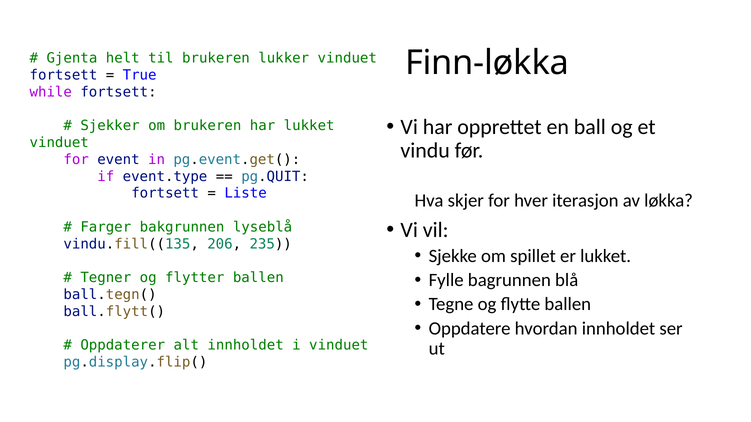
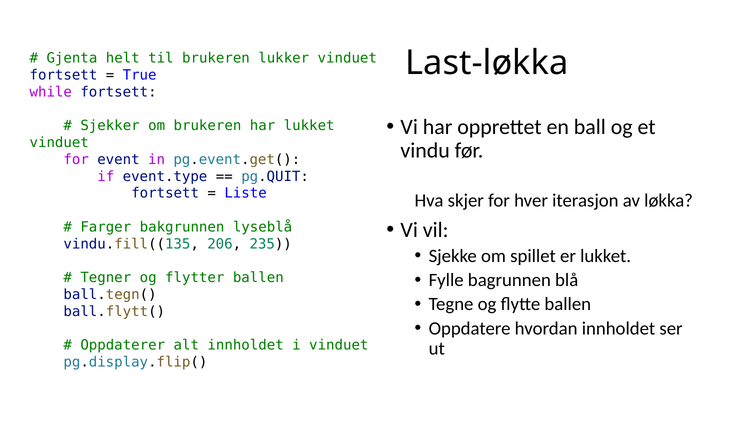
Finn-løkka: Finn-løkka -> Last-løkka
